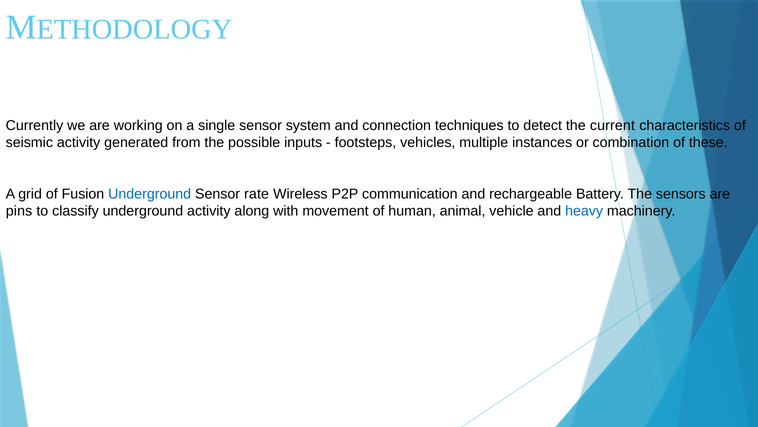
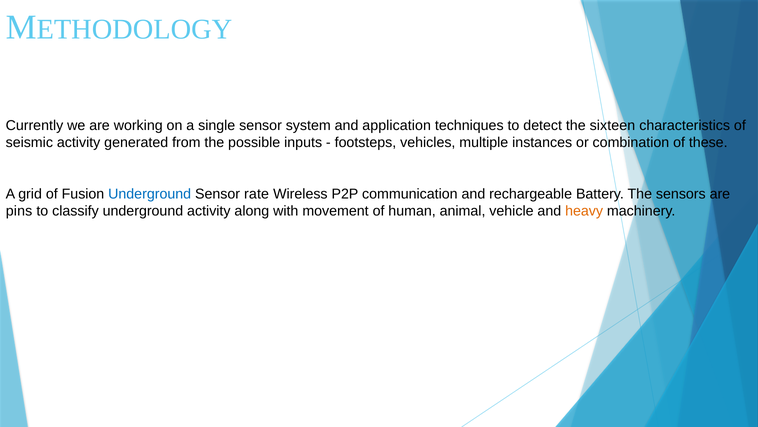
connection: connection -> application
current: current -> sixteen
heavy colour: blue -> orange
